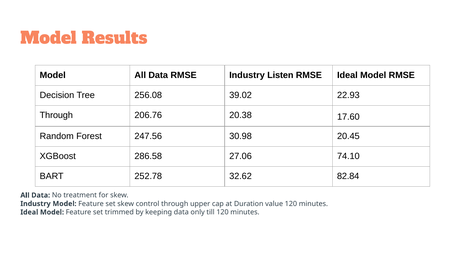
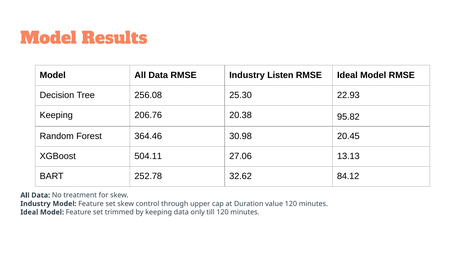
39.02: 39.02 -> 25.30
Through at (56, 115): Through -> Keeping
17.60: 17.60 -> 95.82
247.56: 247.56 -> 364.46
286.58: 286.58 -> 504.11
74.10: 74.10 -> 13.13
82.84: 82.84 -> 84.12
